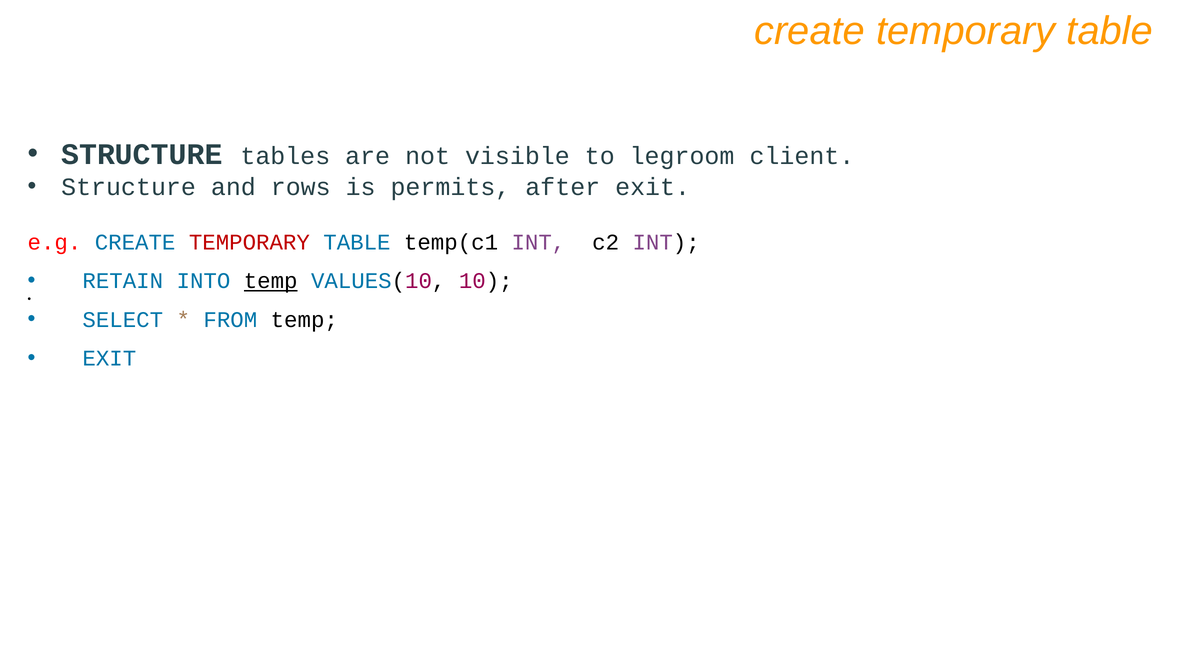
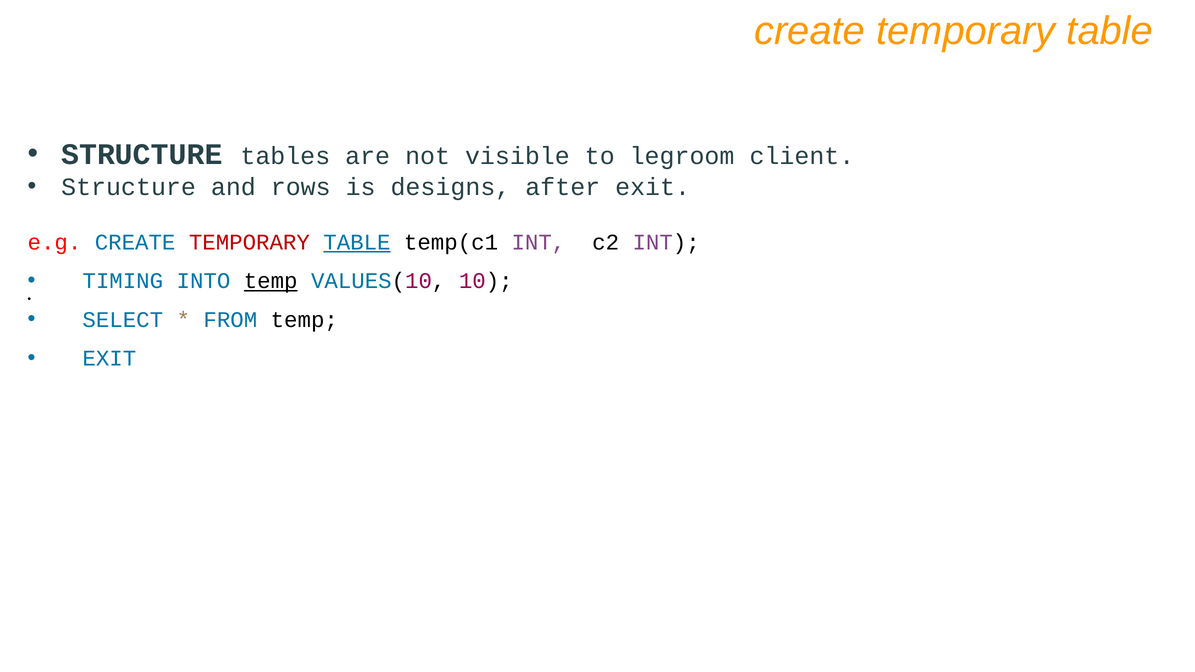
permits: permits -> designs
TABLE at (357, 242) underline: none -> present
RETAIN: RETAIN -> TIMING
